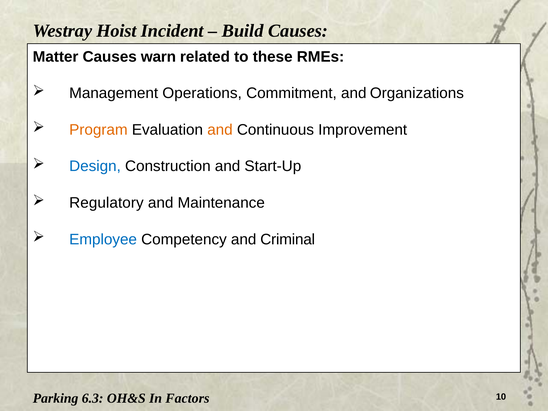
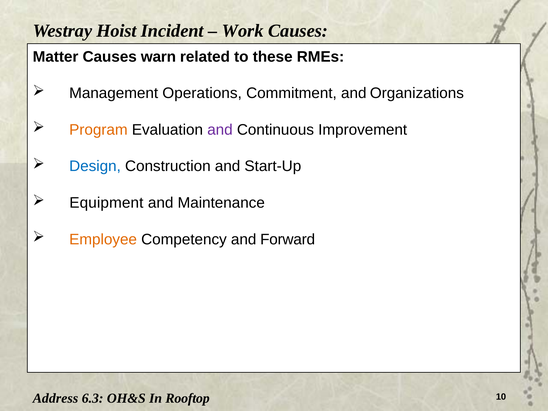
Build: Build -> Work
and at (220, 130) colour: orange -> purple
Regulatory: Regulatory -> Equipment
Employee colour: blue -> orange
Criminal: Criminal -> Forward
Parking: Parking -> Address
Factors: Factors -> Rooftop
